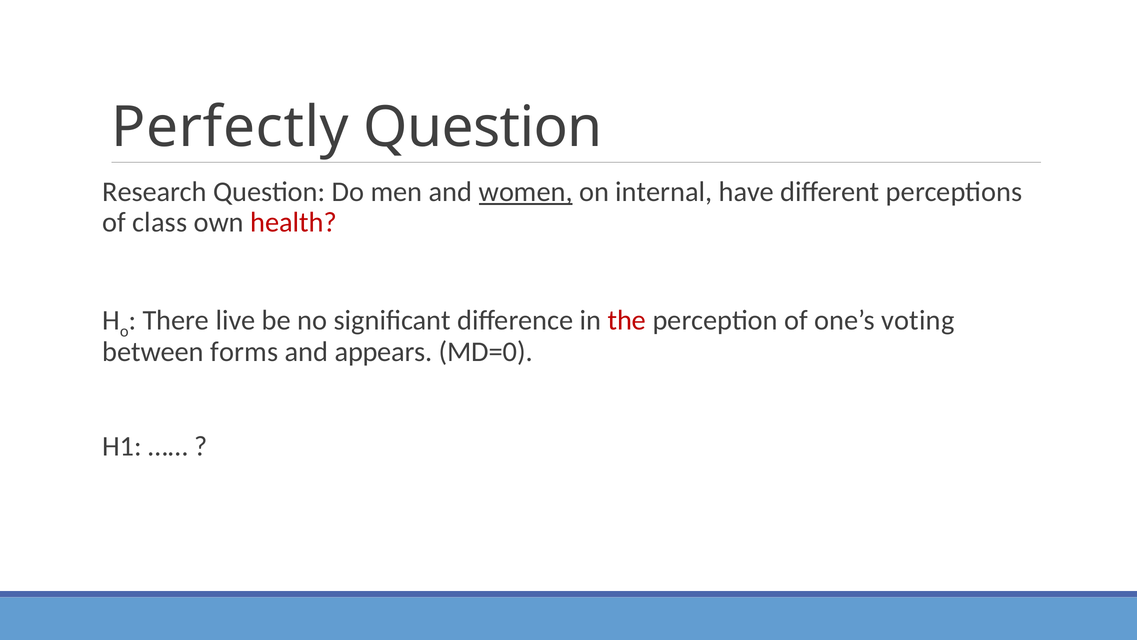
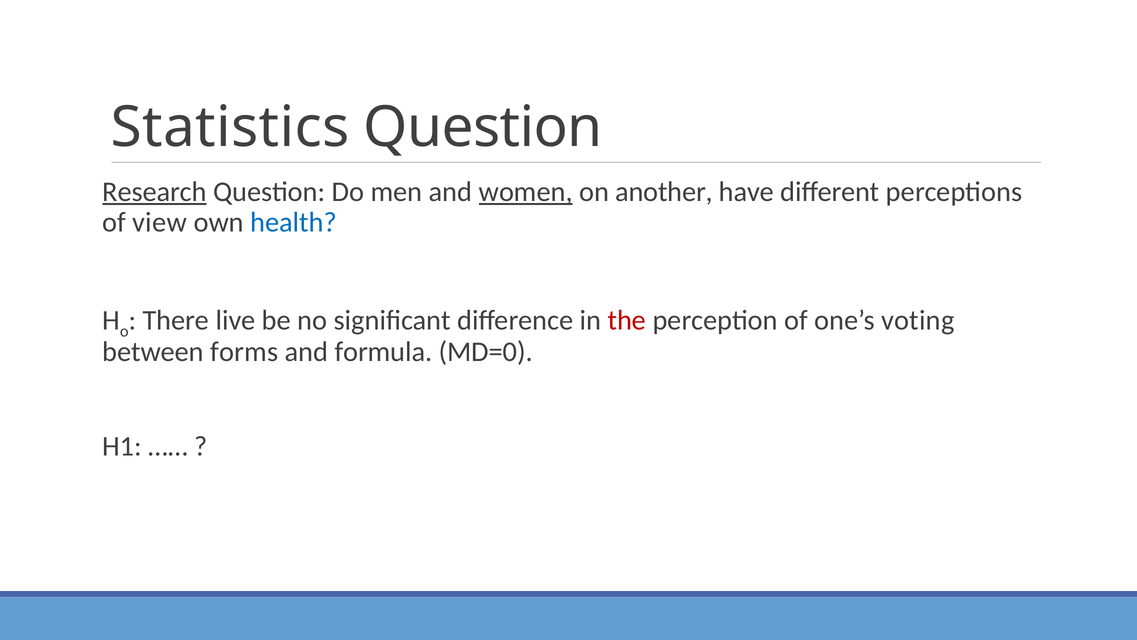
Perfectly: Perfectly -> Statistics
Research underline: none -> present
internal: internal -> another
class: class -> view
health colour: red -> blue
appears: appears -> formula
